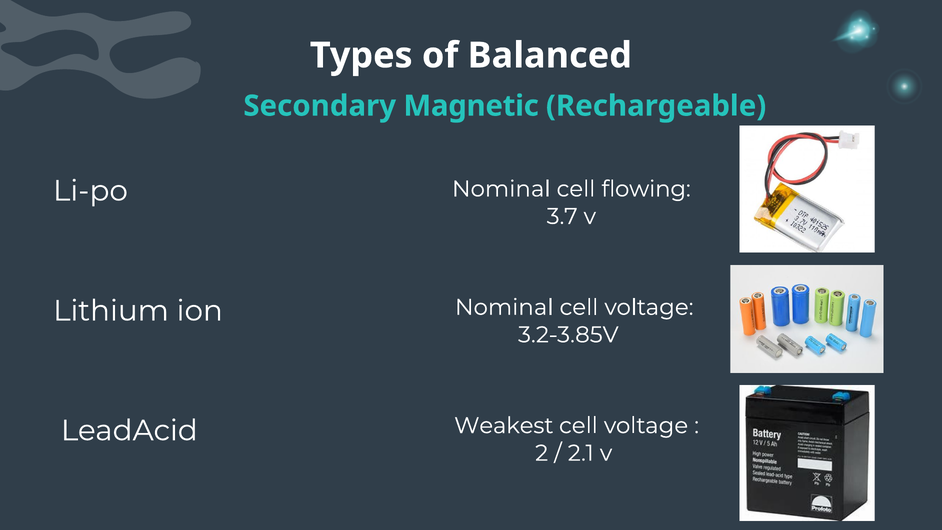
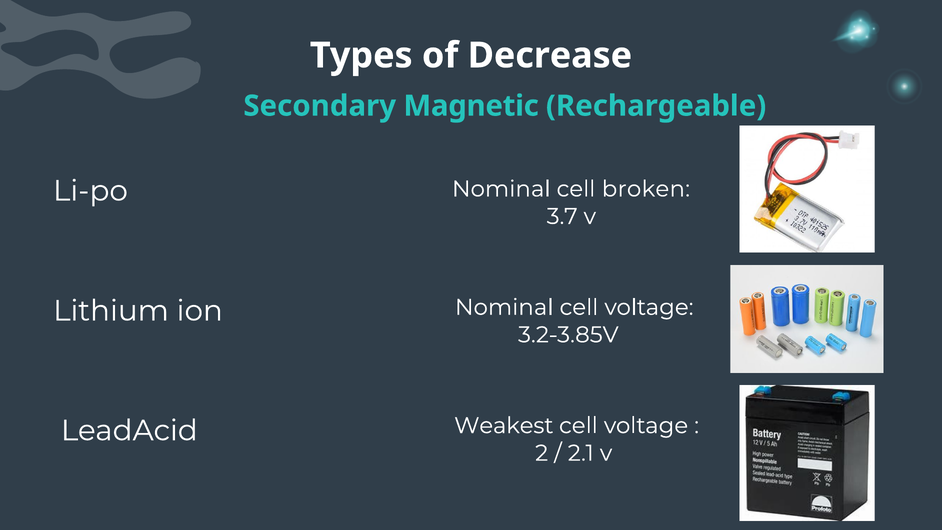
Balanced: Balanced -> Decrease
flowing: flowing -> broken
